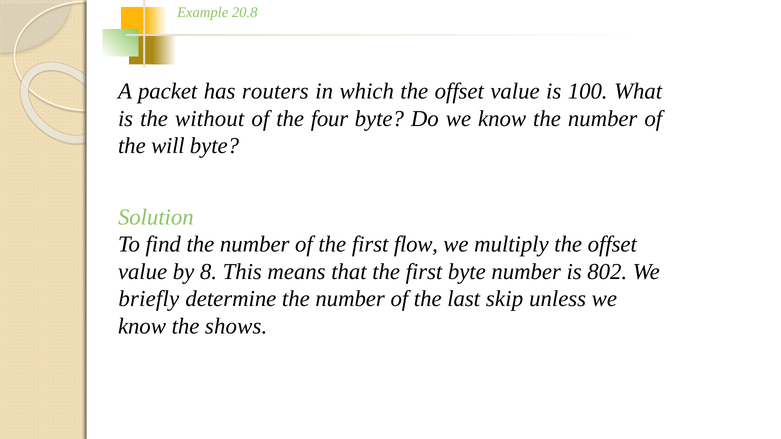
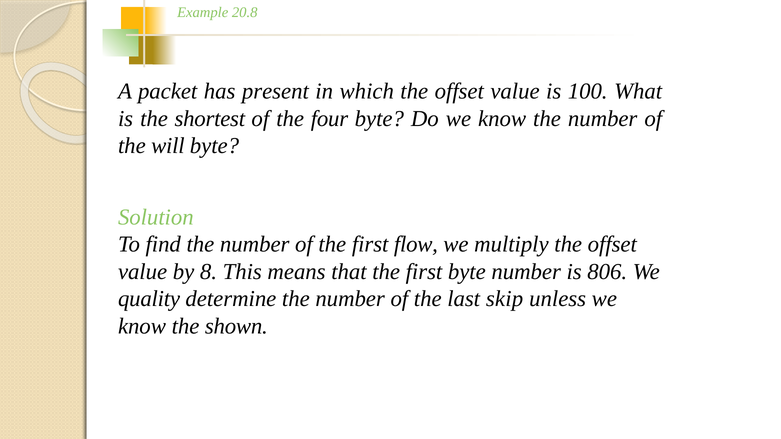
routers: routers -> present
without: without -> shortest
802: 802 -> 806
briefly: briefly -> quality
shows: shows -> shown
